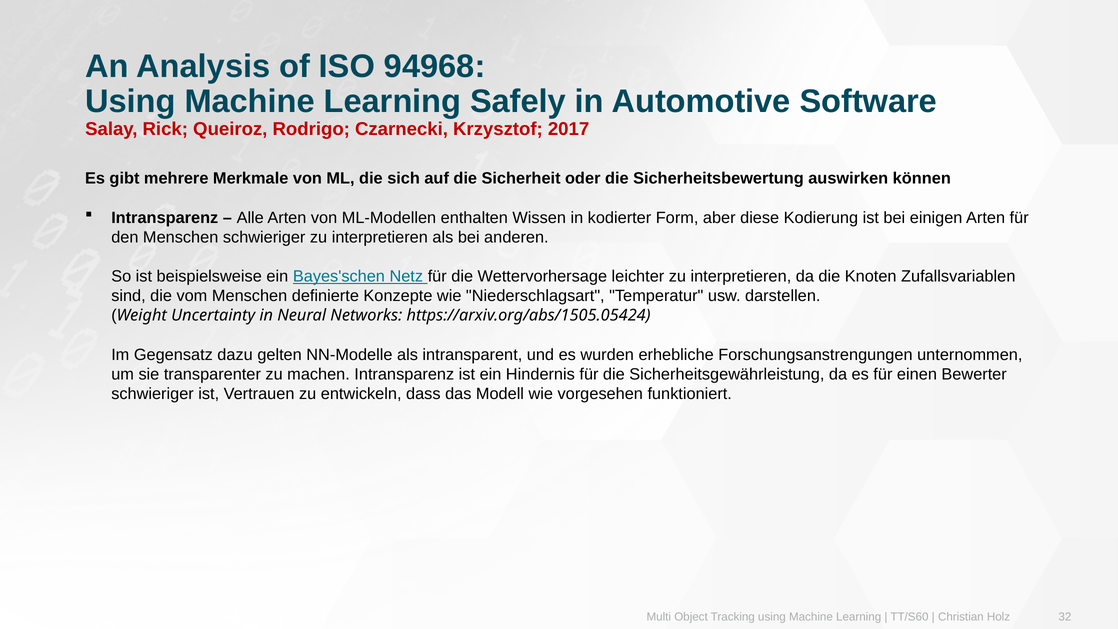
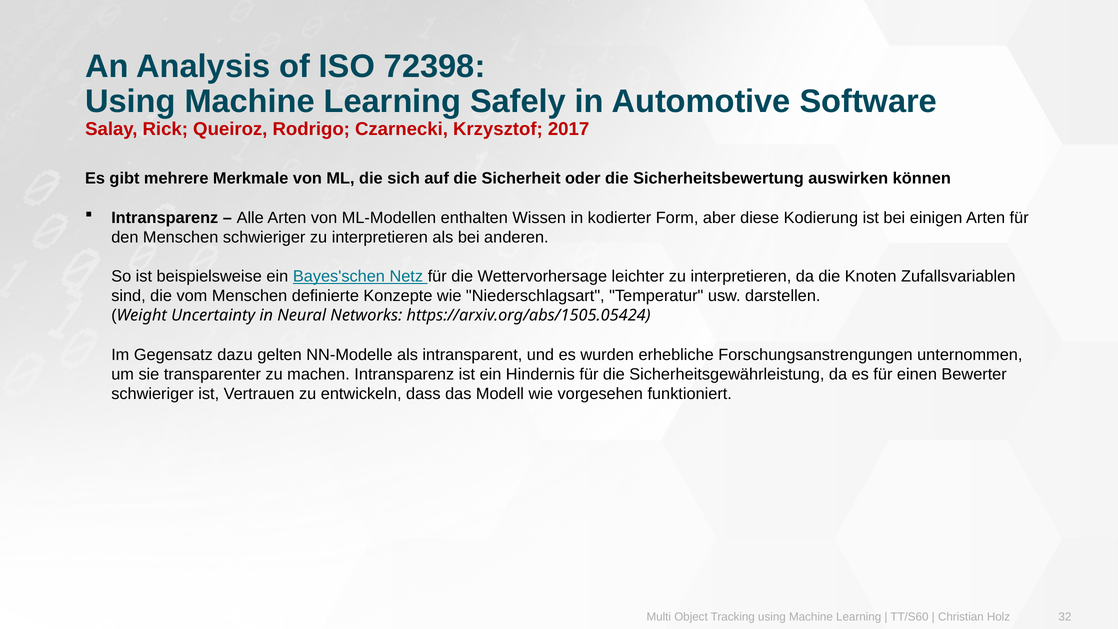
94968: 94968 -> 72398
